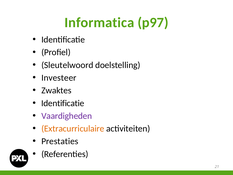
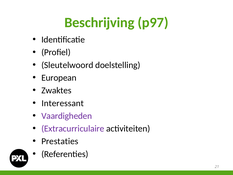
Informatica: Informatica -> Beschrijving
Investeer: Investeer -> European
Identificatie at (63, 103): Identificatie -> Interessant
Extracurriculaire colour: orange -> purple
